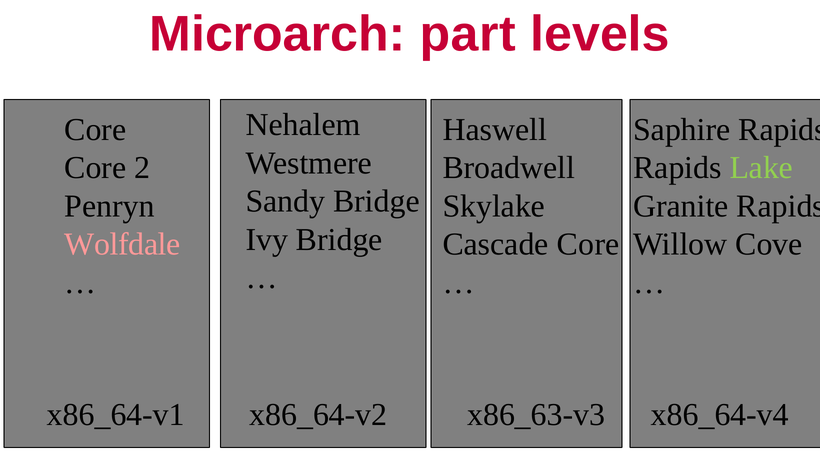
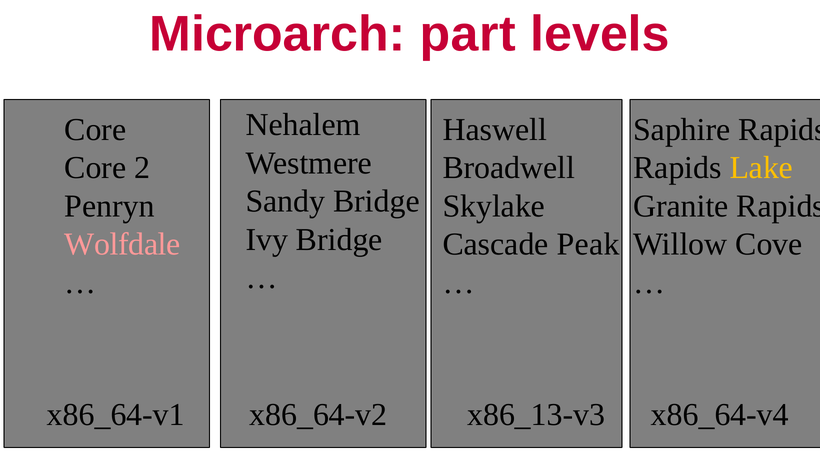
Lake colour: light green -> yellow
Cascade Core: Core -> Peak
x86_63-v3: x86_63-v3 -> x86_13-v3
